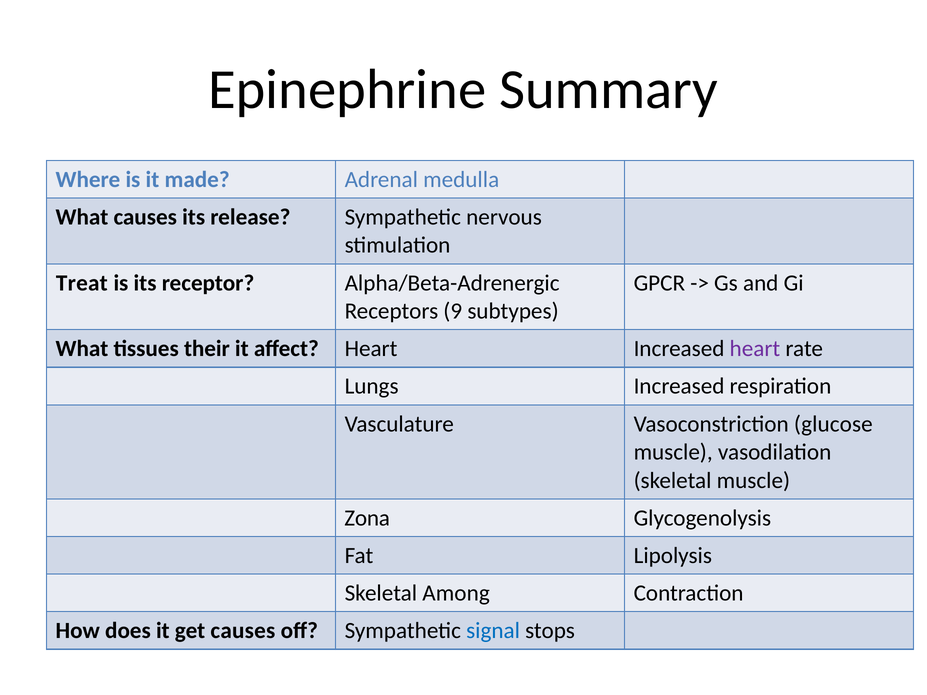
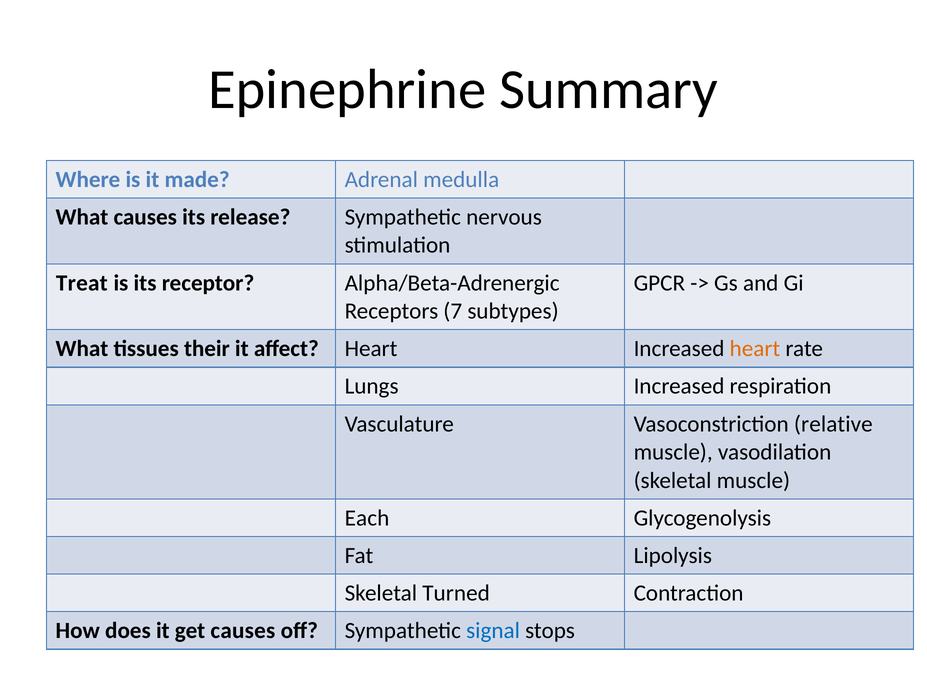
9: 9 -> 7
heart at (755, 349) colour: purple -> orange
glucose: glucose -> relative
Zona: Zona -> Each
Among: Among -> Turned
